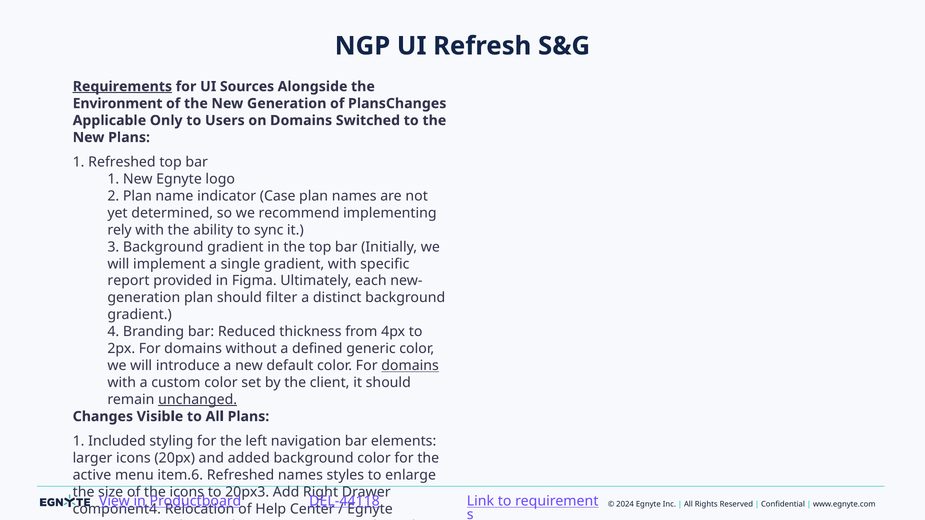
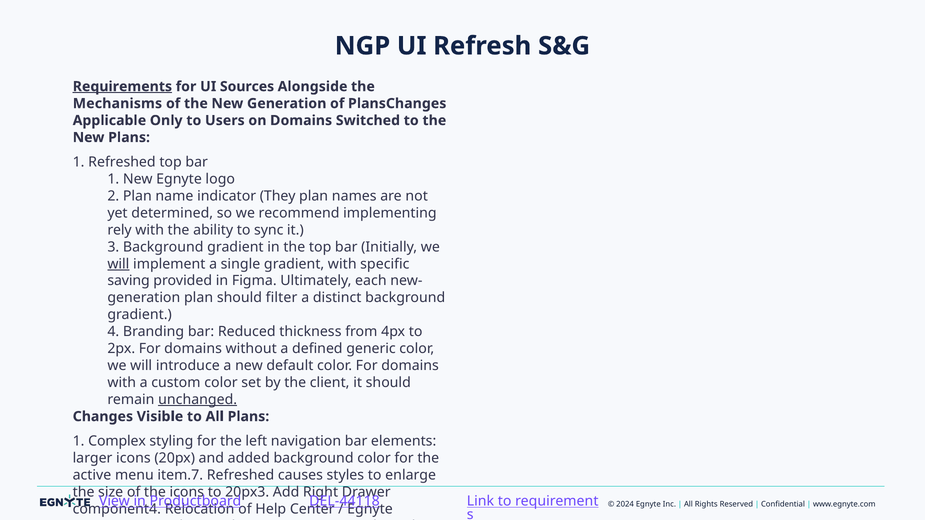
Environment: Environment -> Mechanisms
Case: Case -> They
will at (118, 264) underline: none -> present
report: report -> saving
domains at (410, 366) underline: present -> none
Included: Included -> Complex
item.6: item.6 -> item.7
Refreshed names: names -> causes
